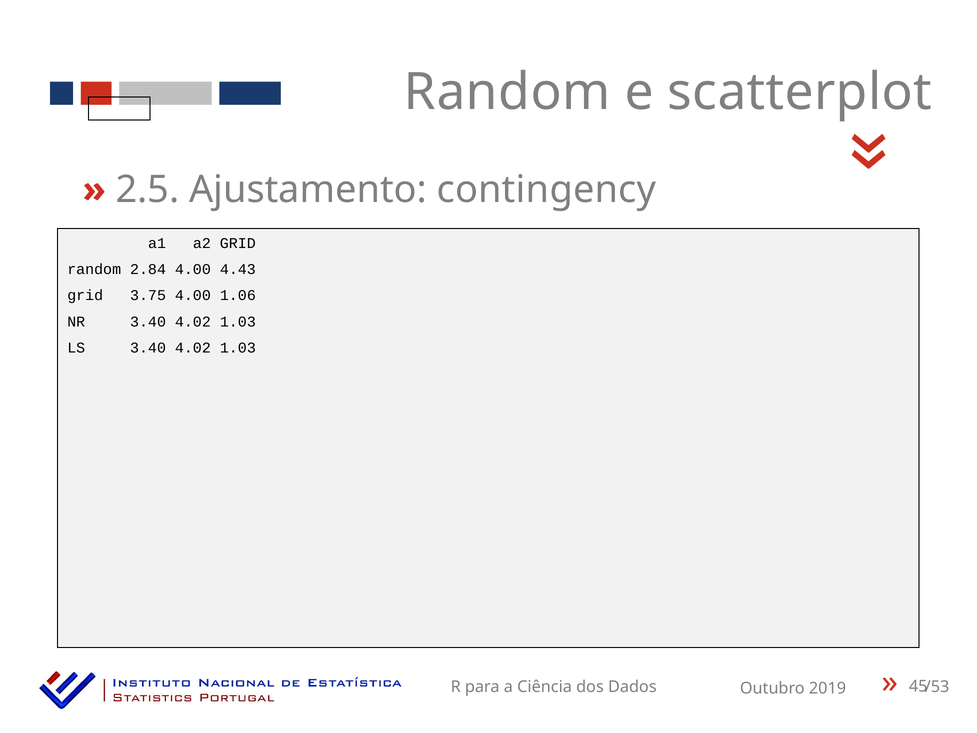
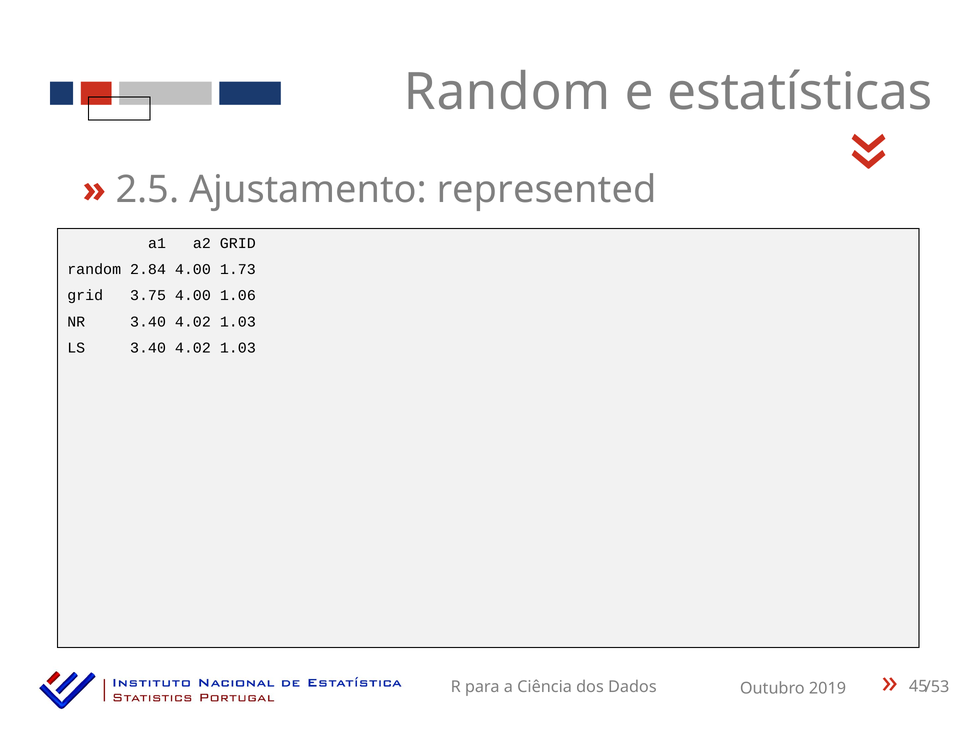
scatterplot: scatterplot -> estatísticas
contingency: contingency -> represented
4.43: 4.43 -> 1.73
